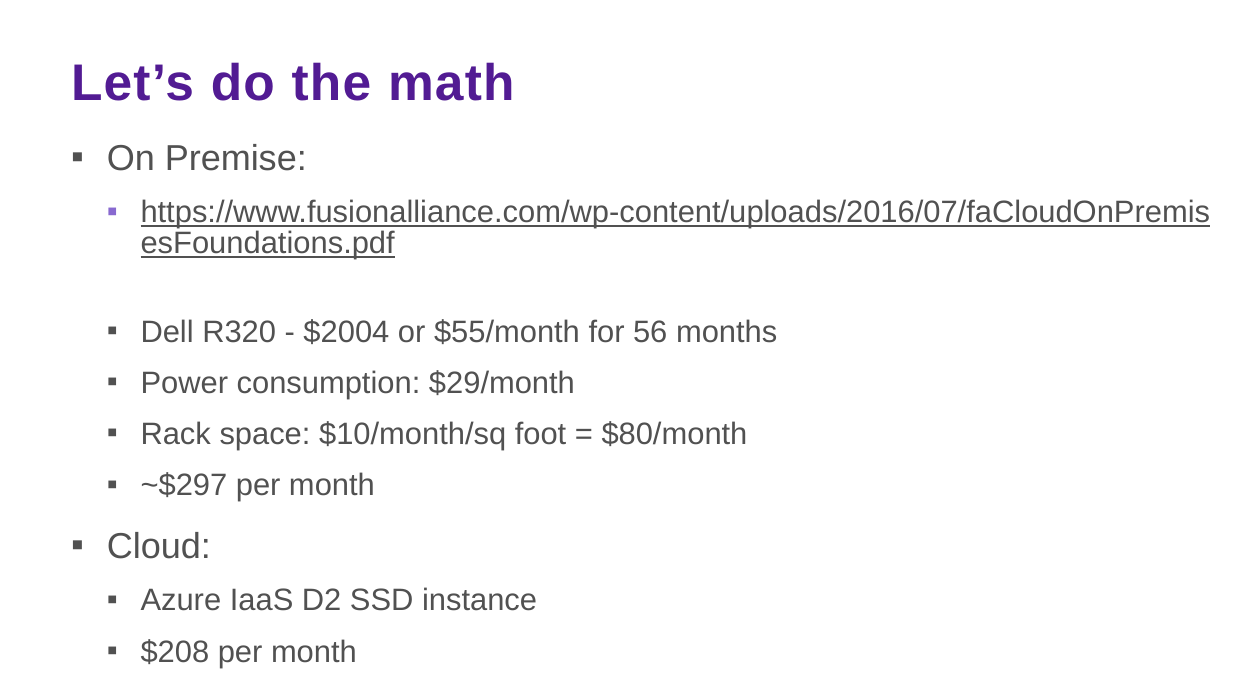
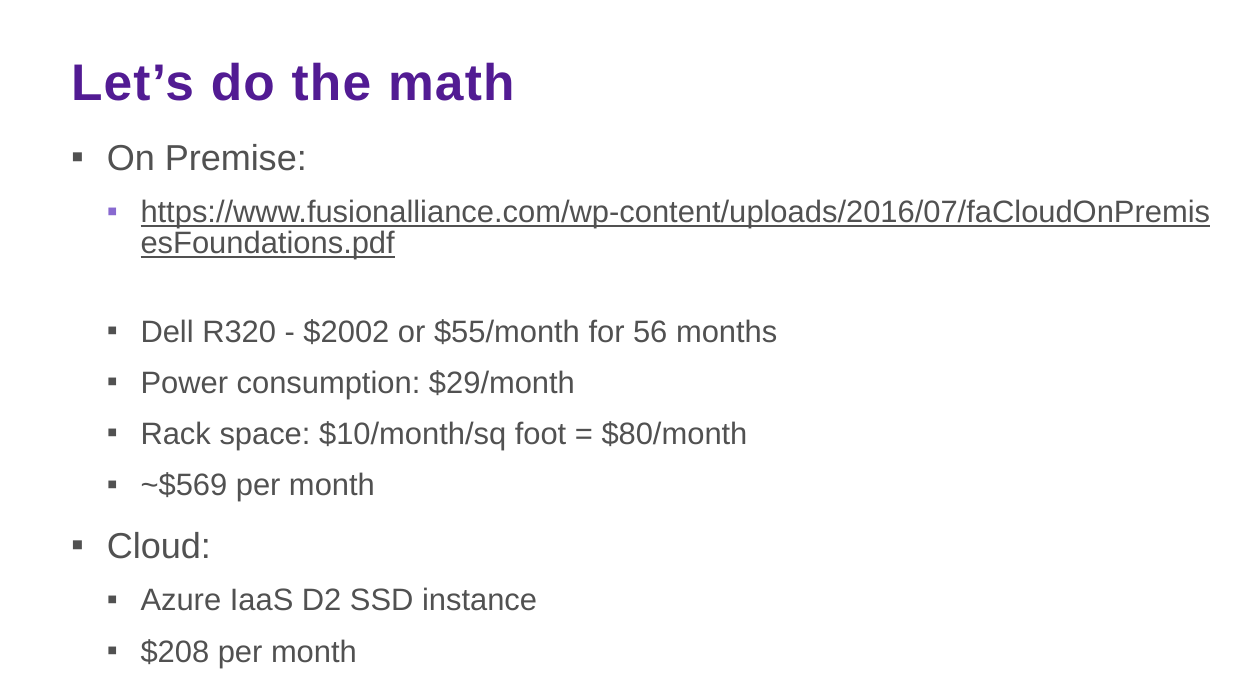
$2004: $2004 -> $2002
~$297: ~$297 -> ~$569
